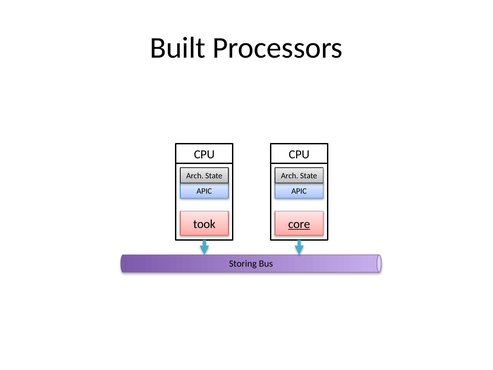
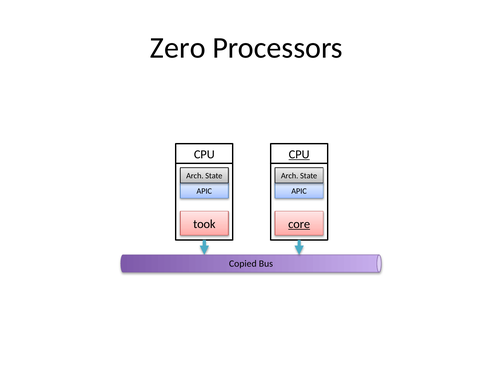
Built: Built -> Zero
CPU at (299, 154) underline: none -> present
Storing: Storing -> Copied
